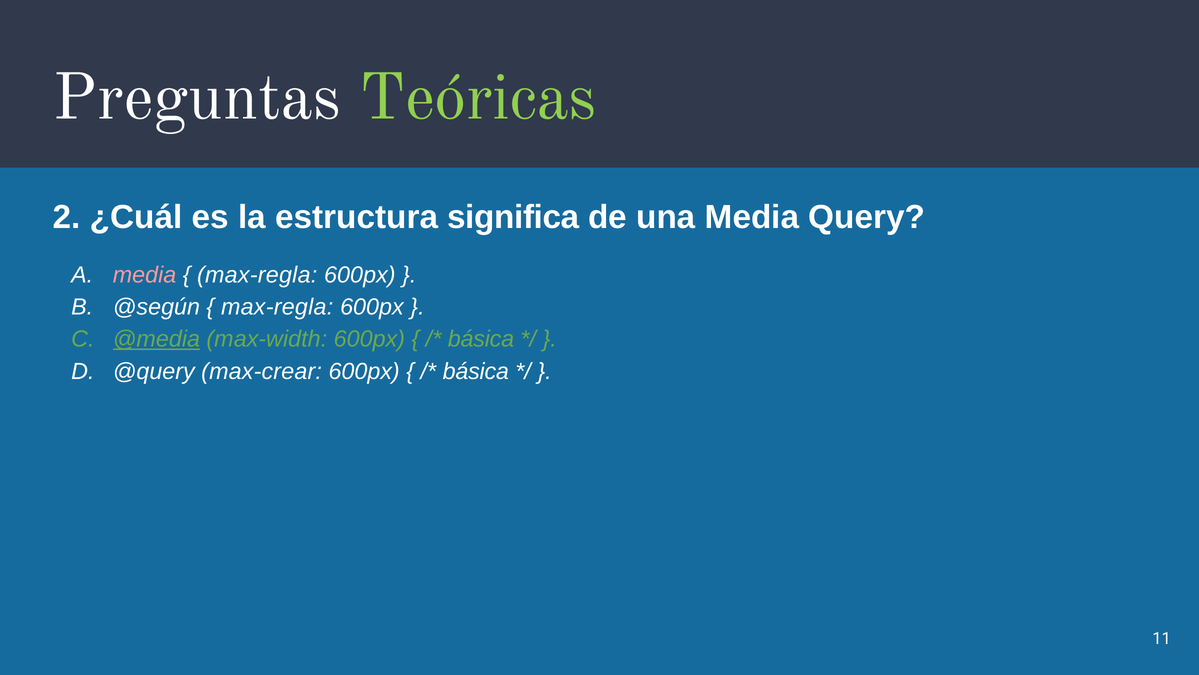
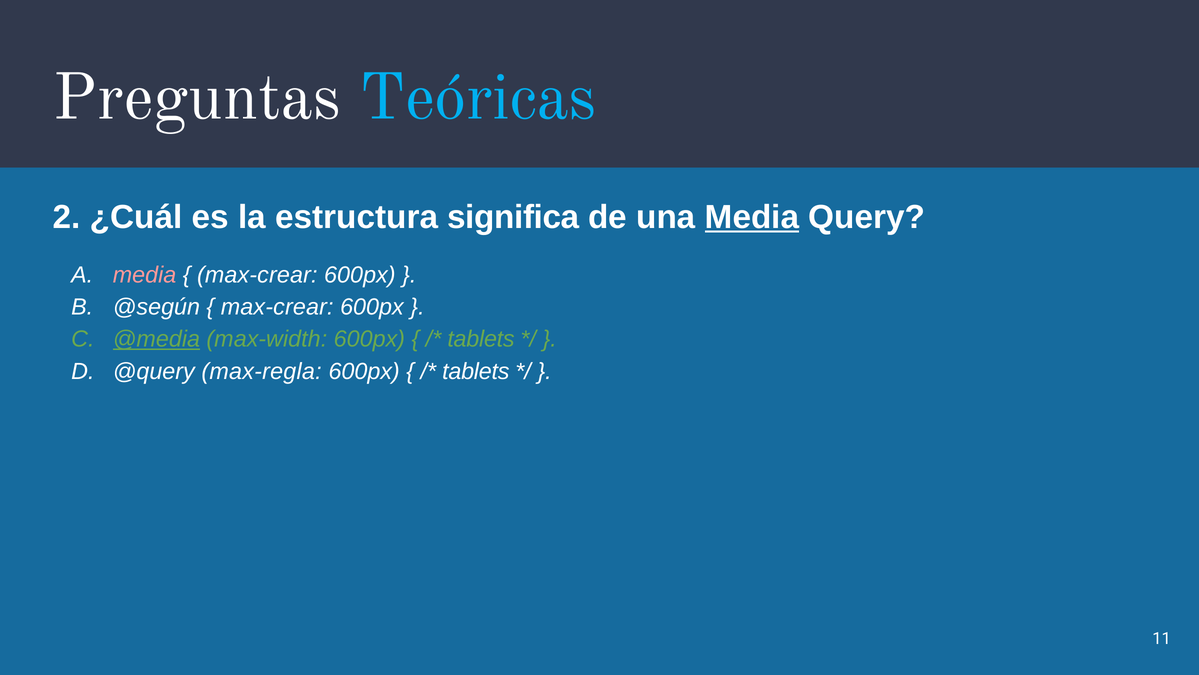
Teóricas colour: light green -> light blue
Media at (752, 217) underline: none -> present
max-regla at (257, 275): max-regla -> max-crear
max-regla at (277, 307): max-regla -> max-crear
básica at (481, 339): básica -> tablets
max-crear: max-crear -> max-regla
básica at (476, 371): básica -> tablets
